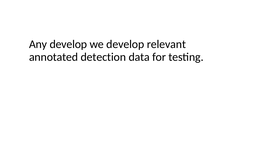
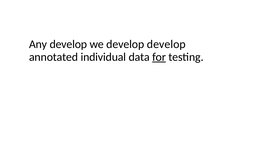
develop relevant: relevant -> develop
detection: detection -> individual
for underline: none -> present
